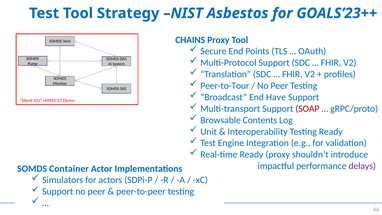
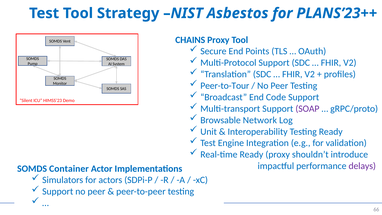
GOALS’23++: GOALS’23++ -> PLANS’23++
Have: Have -> Code
SOAP colour: red -> purple
Contents: Contents -> Network
